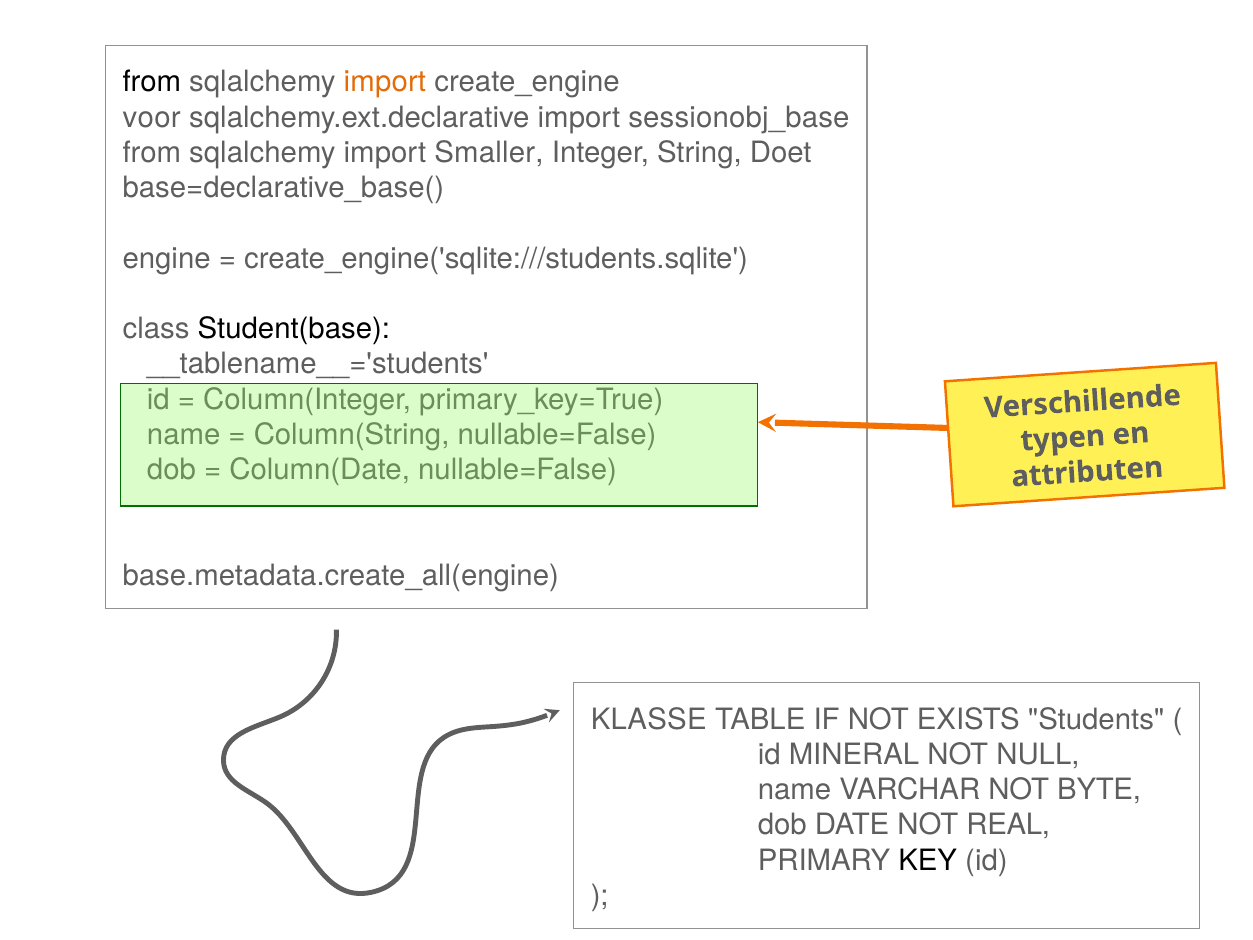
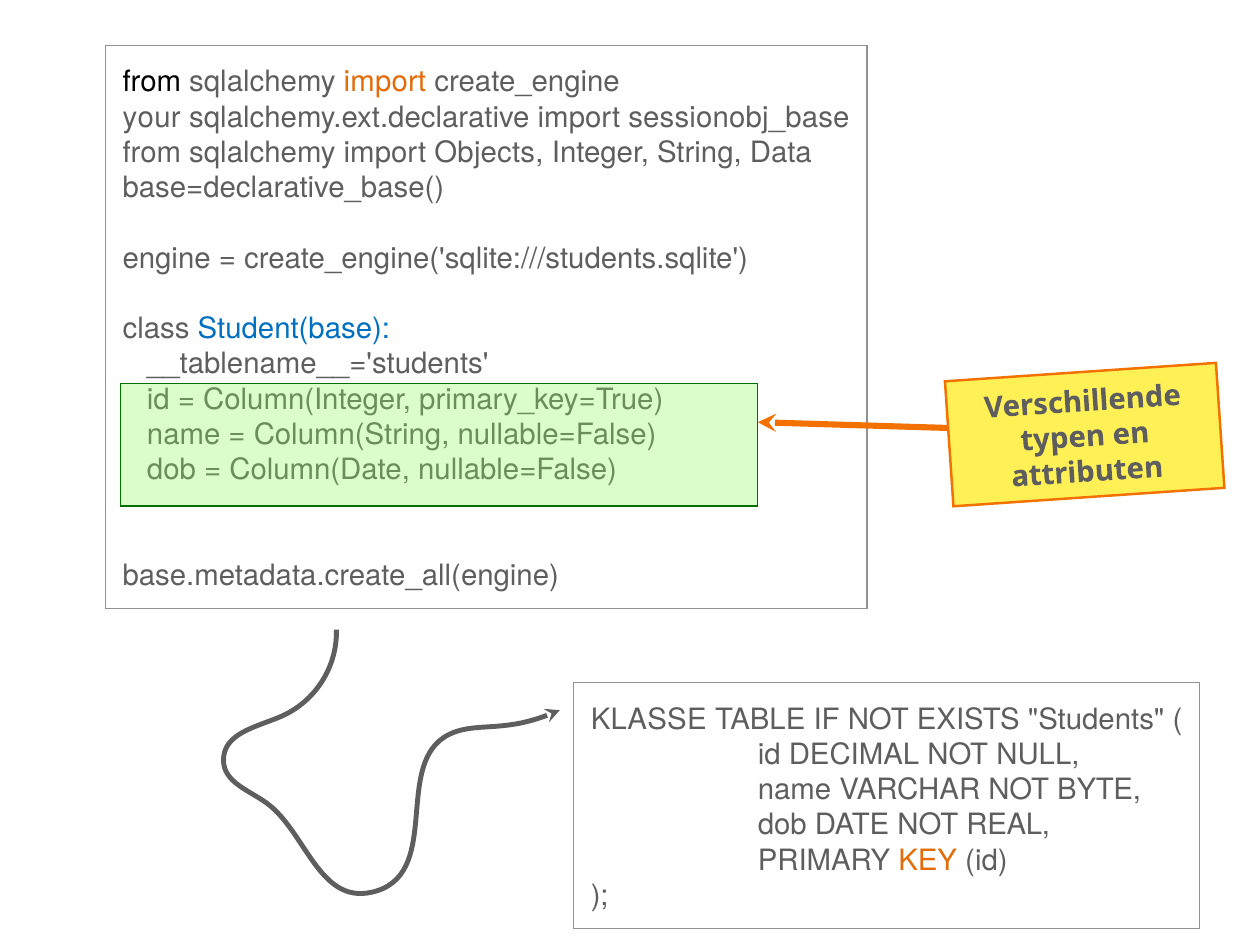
voor: voor -> your
Smaller: Smaller -> Objects
Doet: Doet -> Data
Student(base colour: black -> blue
MINERAL: MINERAL -> DECIMAL
KEY colour: black -> orange
